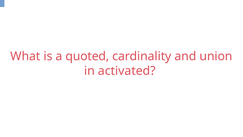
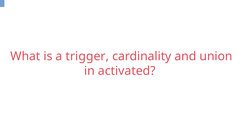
quoted: quoted -> trigger
